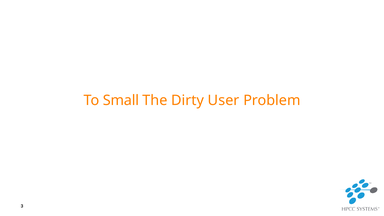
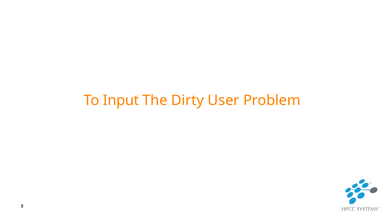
Small: Small -> Input
